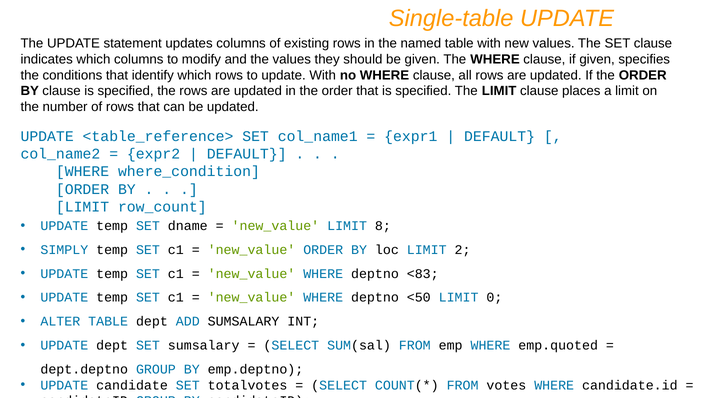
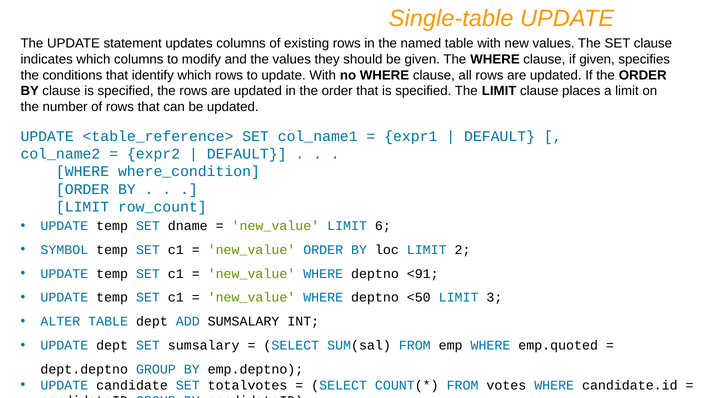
8: 8 -> 6
SIMPLY: SIMPLY -> SYMBOL
<83: <83 -> <91
0: 0 -> 3
